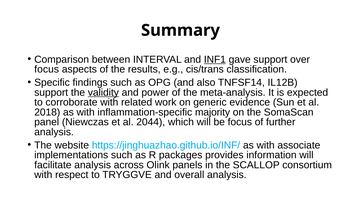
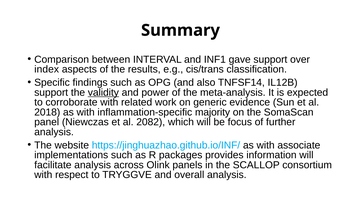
INF1 underline: present -> none
focus at (47, 69): focus -> index
2044: 2044 -> 2082
